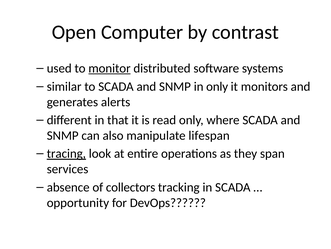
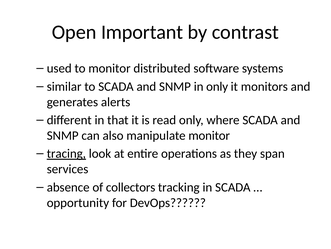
Computer: Computer -> Important
monitor at (110, 68) underline: present -> none
manipulate lifespan: lifespan -> monitor
